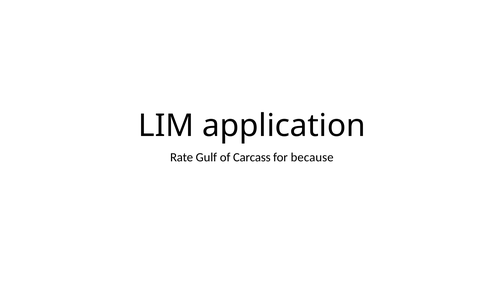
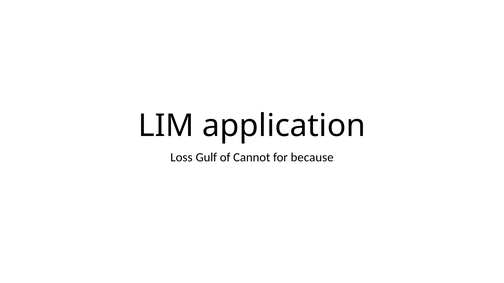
Rate: Rate -> Loss
Carcass: Carcass -> Cannot
